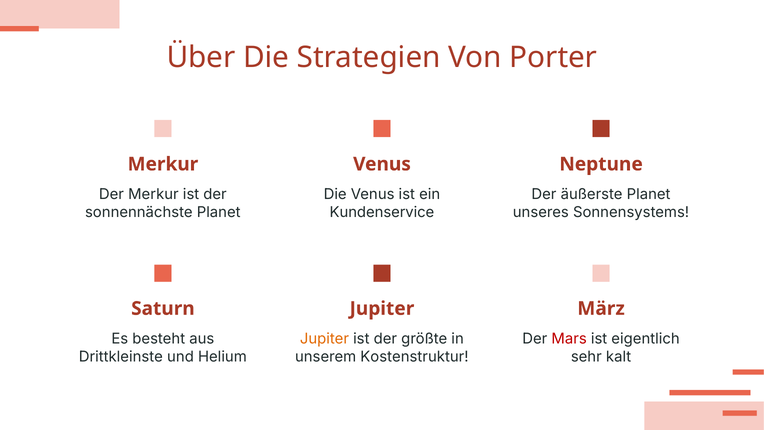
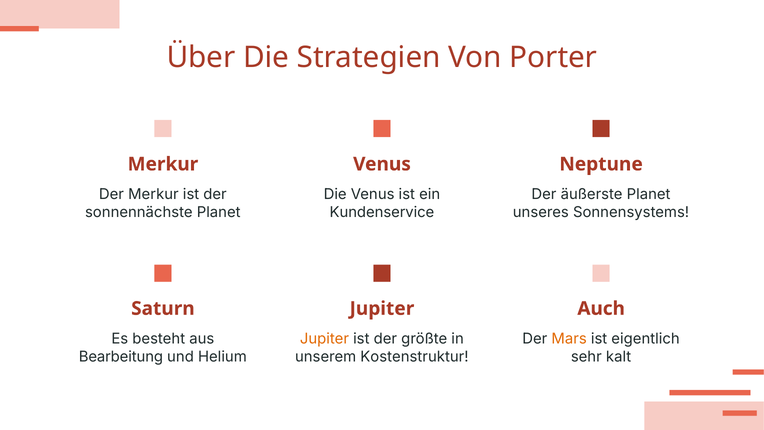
März: März -> Auch
Mars colour: red -> orange
Drittkleinste: Drittkleinste -> Bearbeitung
